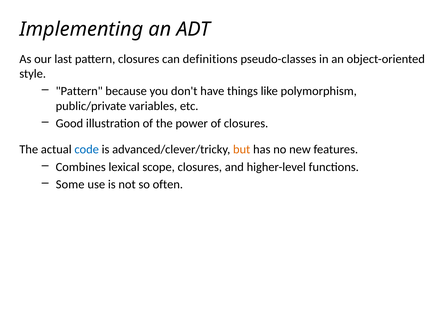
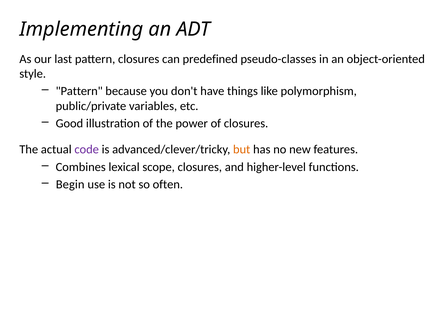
definitions: definitions -> predefined
code colour: blue -> purple
Some: Some -> Begin
